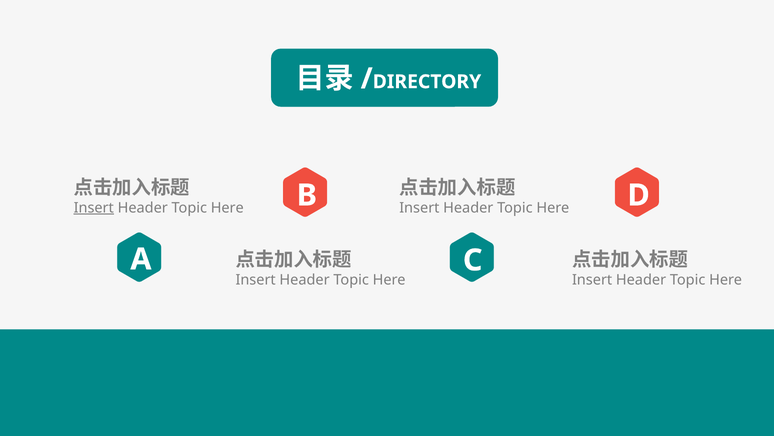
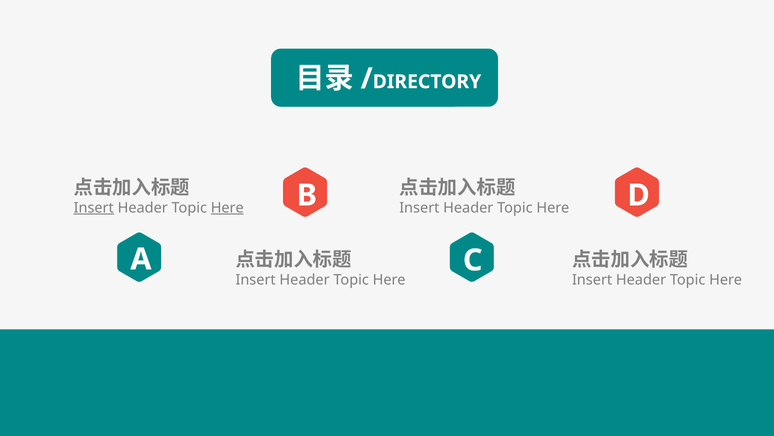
Here at (227, 207) underline: none -> present
